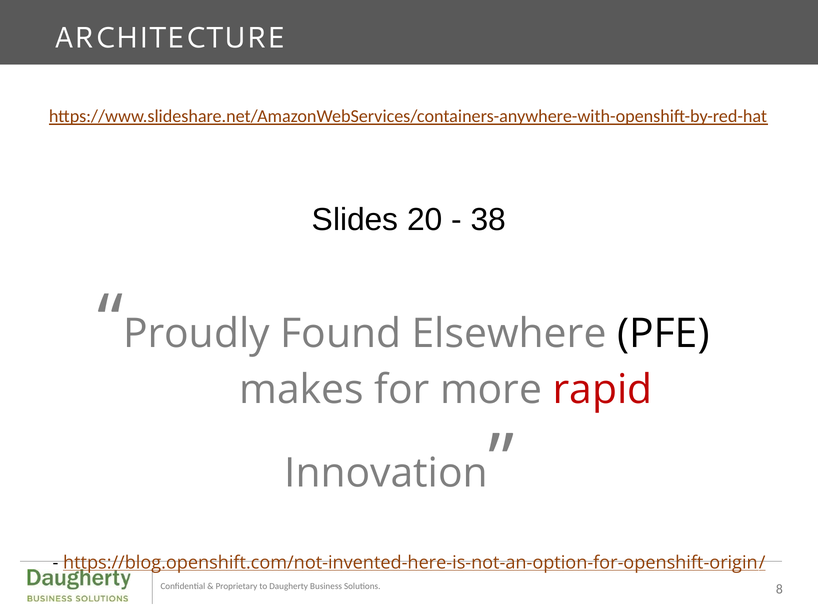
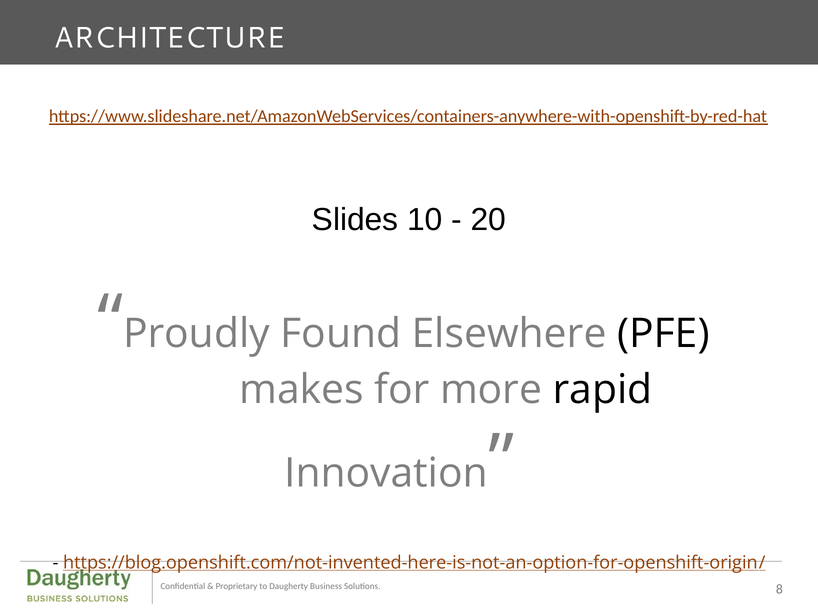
20: 20 -> 10
38: 38 -> 20
rapid colour: red -> black
